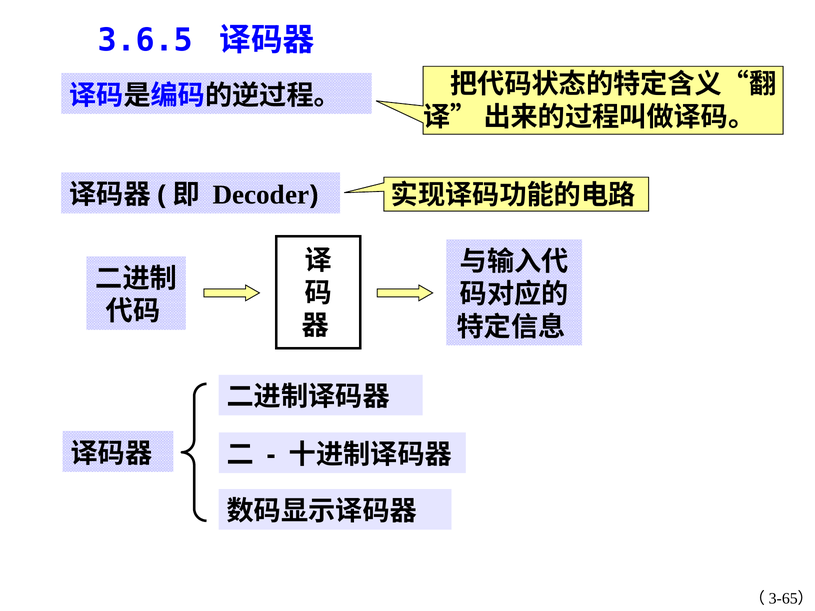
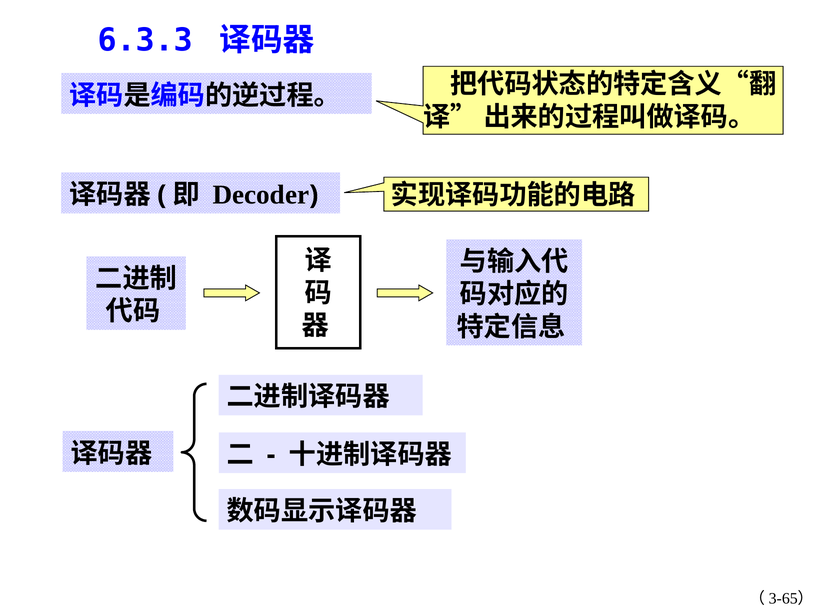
3.6.5: 3.6.5 -> 6.3.3
